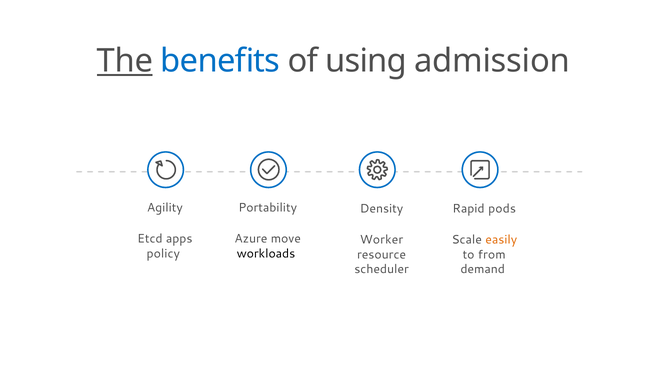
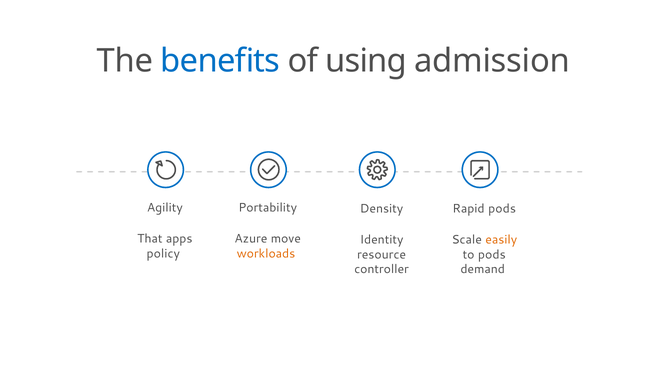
The underline: present -> none
Etcd: Etcd -> That
Worker: Worker -> Identity
workloads colour: black -> orange
to from: from -> pods
scheduler: scheduler -> controller
